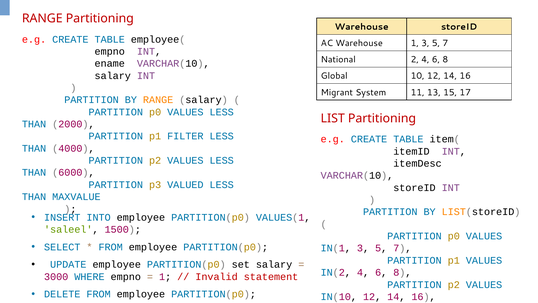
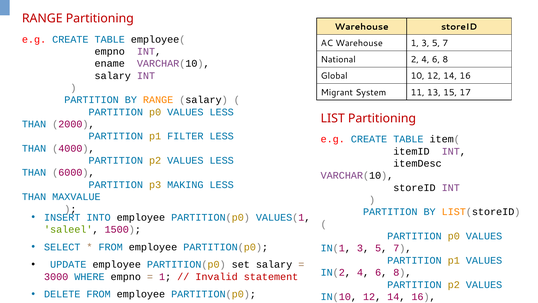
VALUED: VALUED -> MAKING
